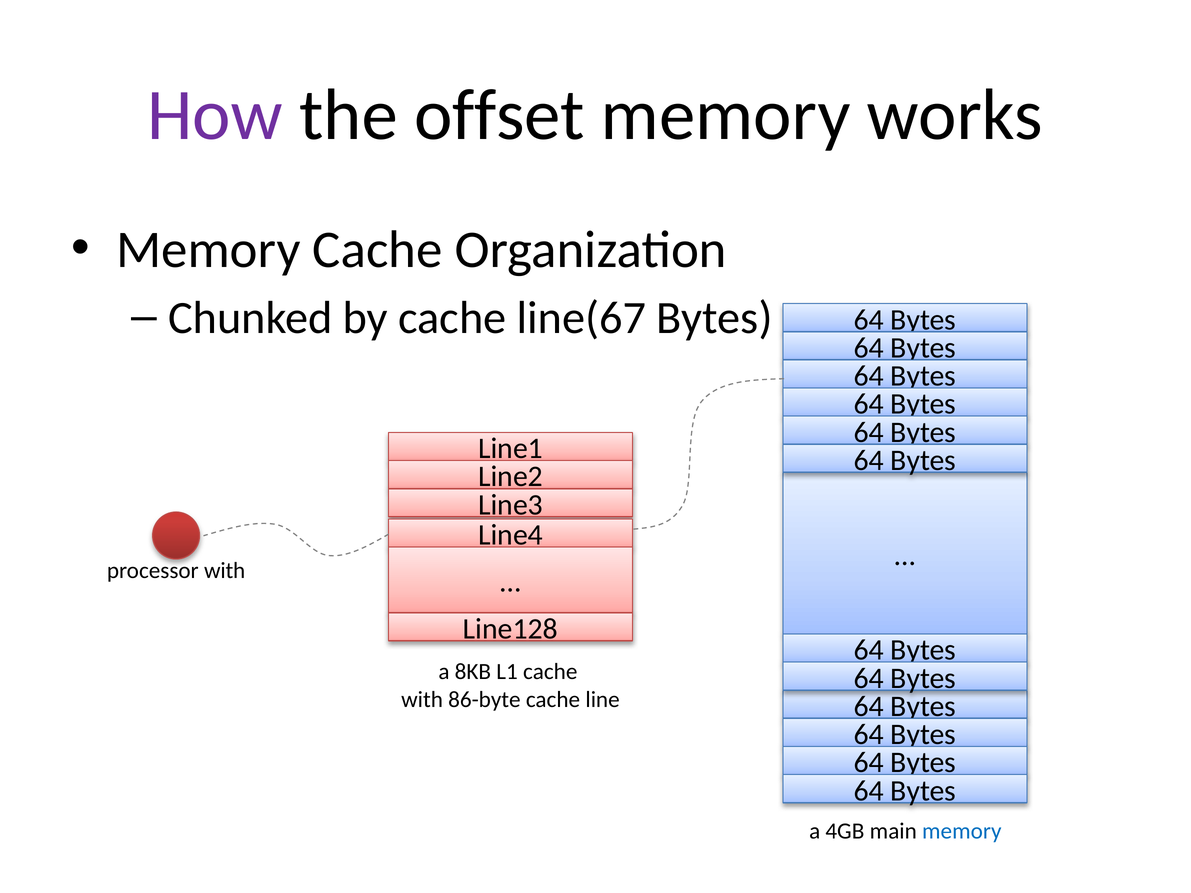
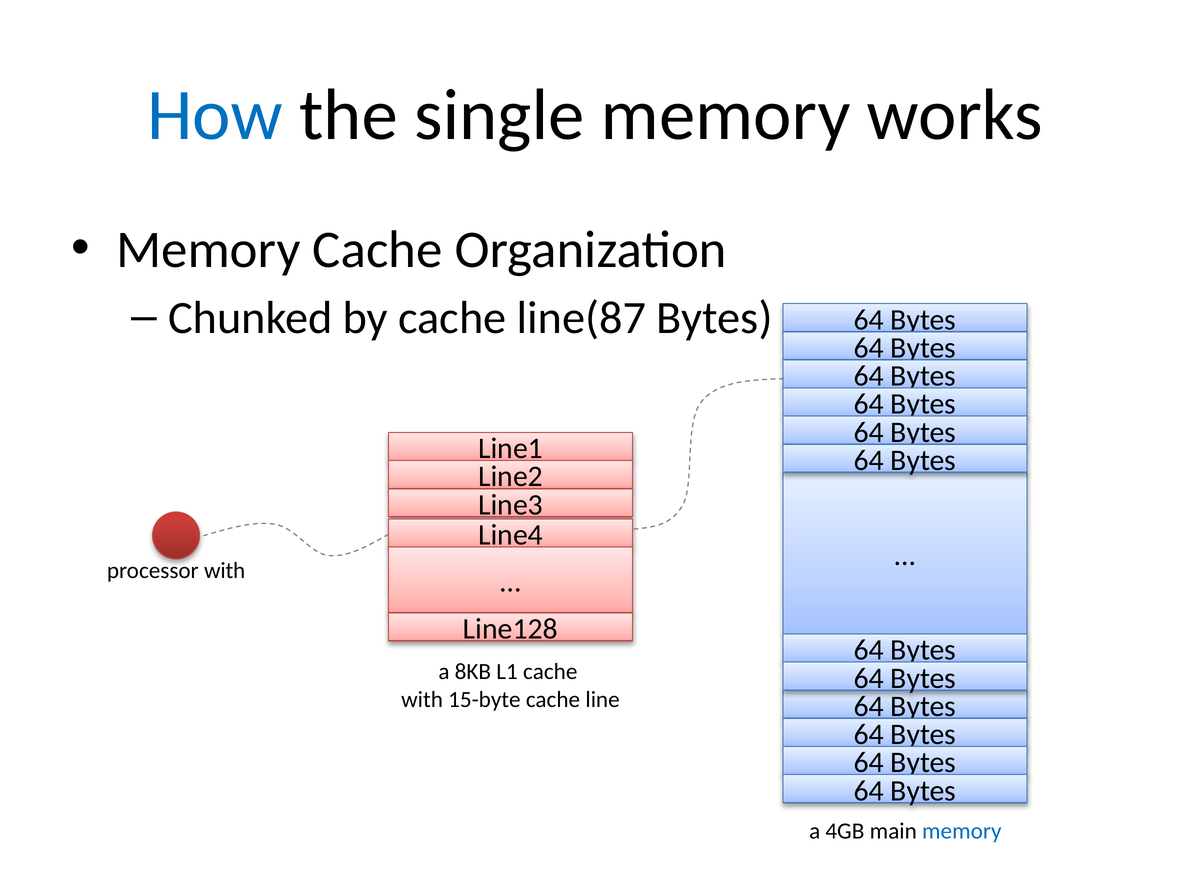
How colour: purple -> blue
offset: offset -> single
line(67: line(67 -> line(87
86-byte: 86-byte -> 15-byte
